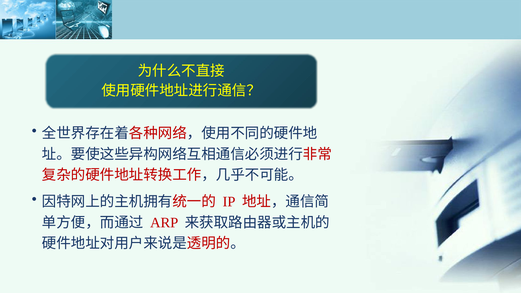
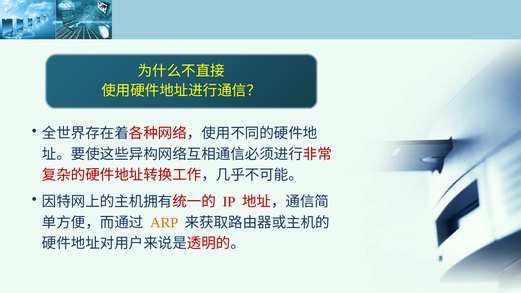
ARP colour: red -> orange
